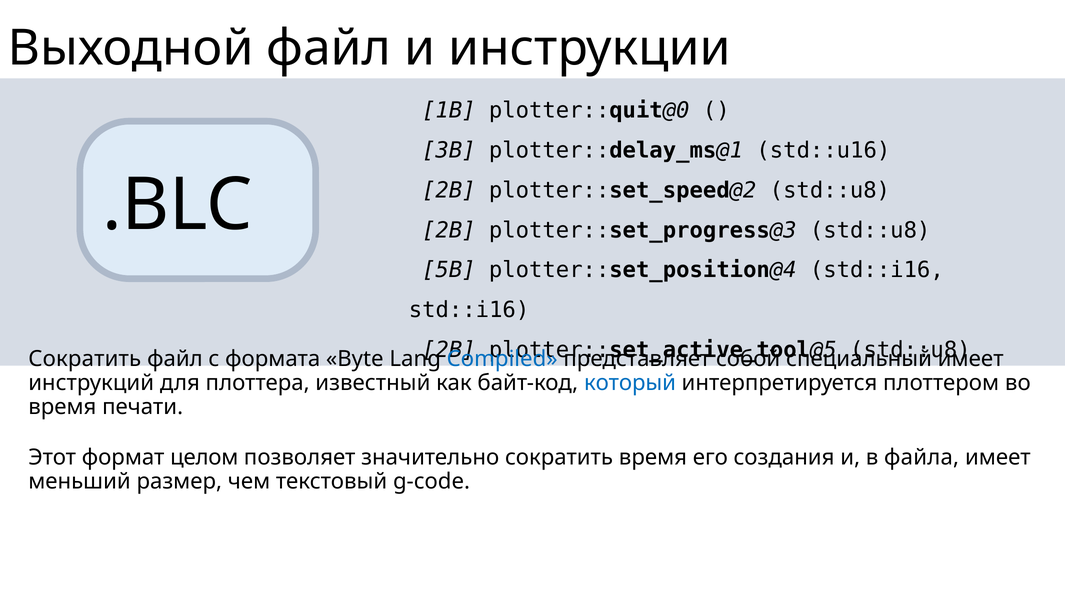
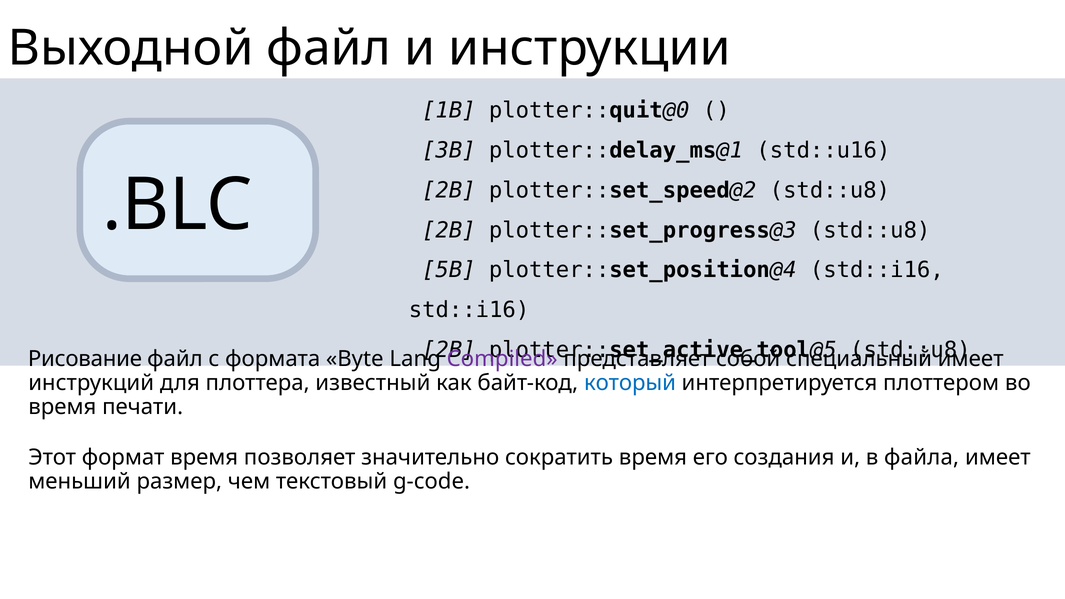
Сократить at (85, 359): Сократить -> Рисование
Compiled colour: blue -> purple
формат целом: целом -> время
